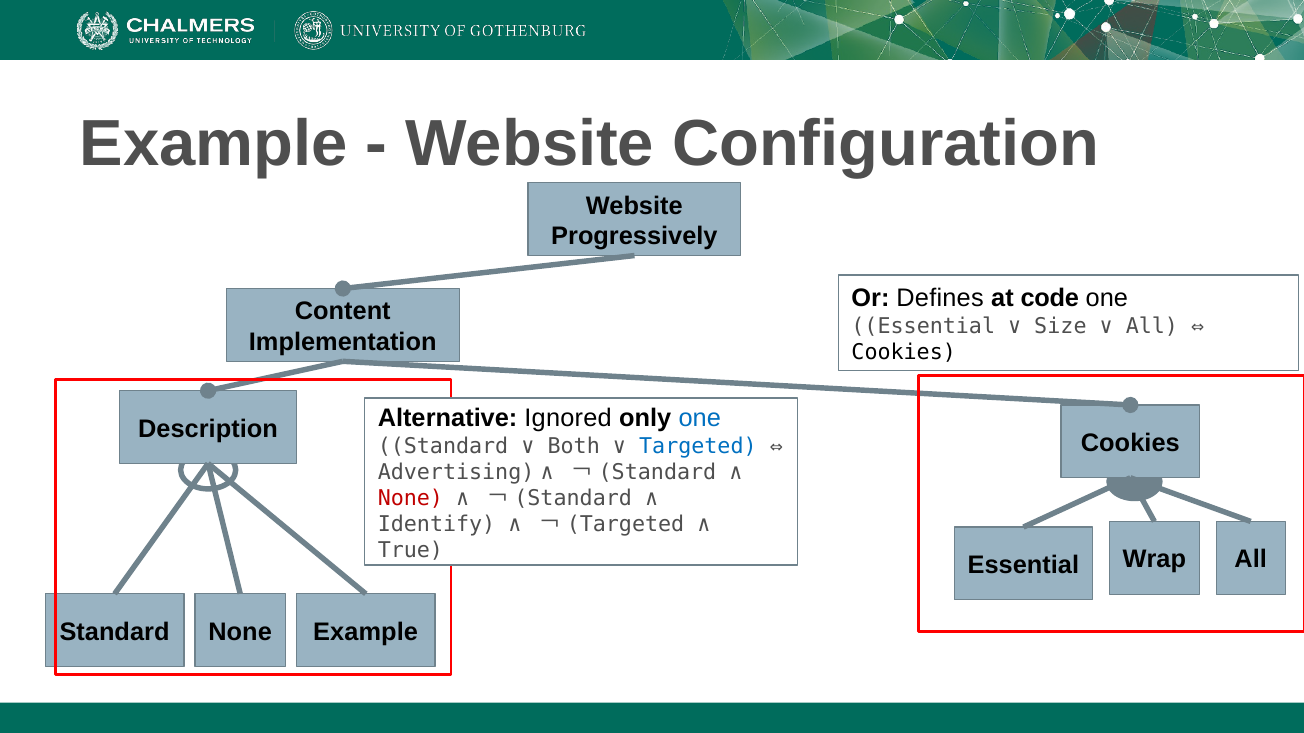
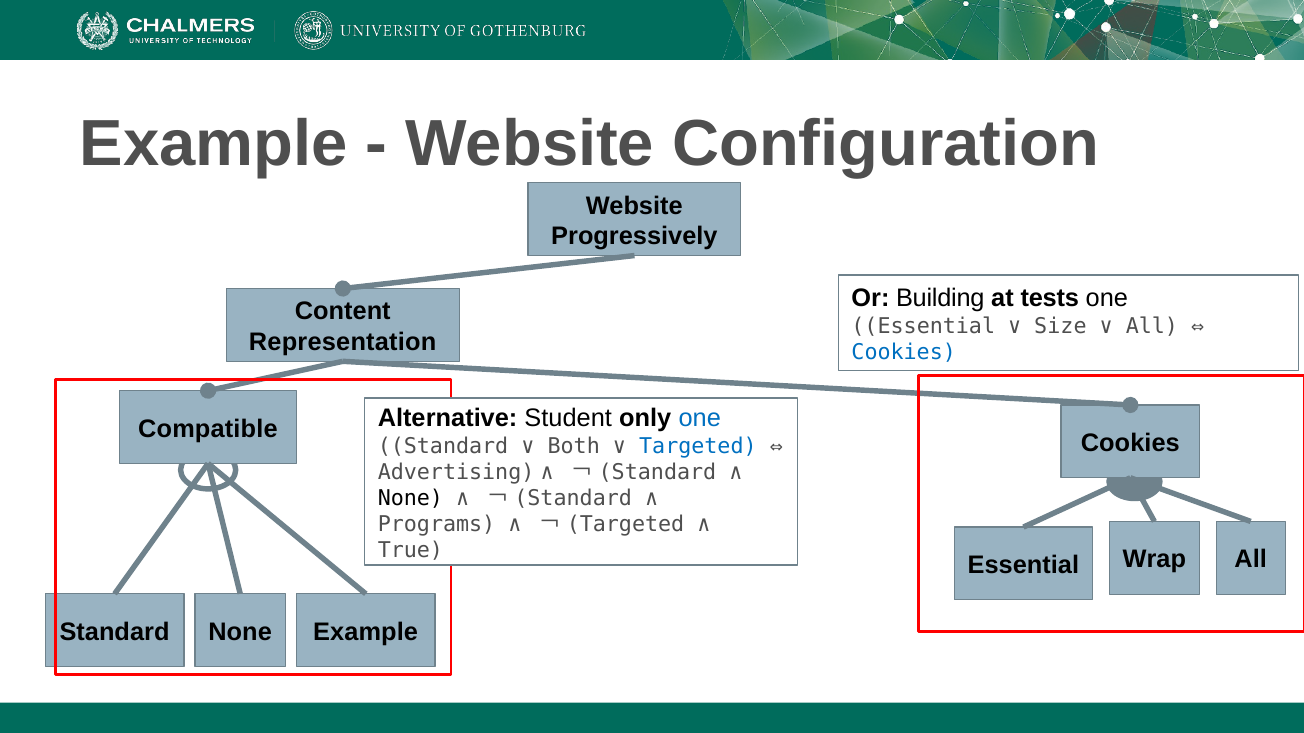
Defines: Defines -> Building
code: code -> tests
Implementation: Implementation -> Representation
Cookies at (904, 353) colour: black -> blue
Ignored: Ignored -> Student
Description: Description -> Compatible
None at (410, 499) colour: red -> black
Identify: Identify -> Programs
